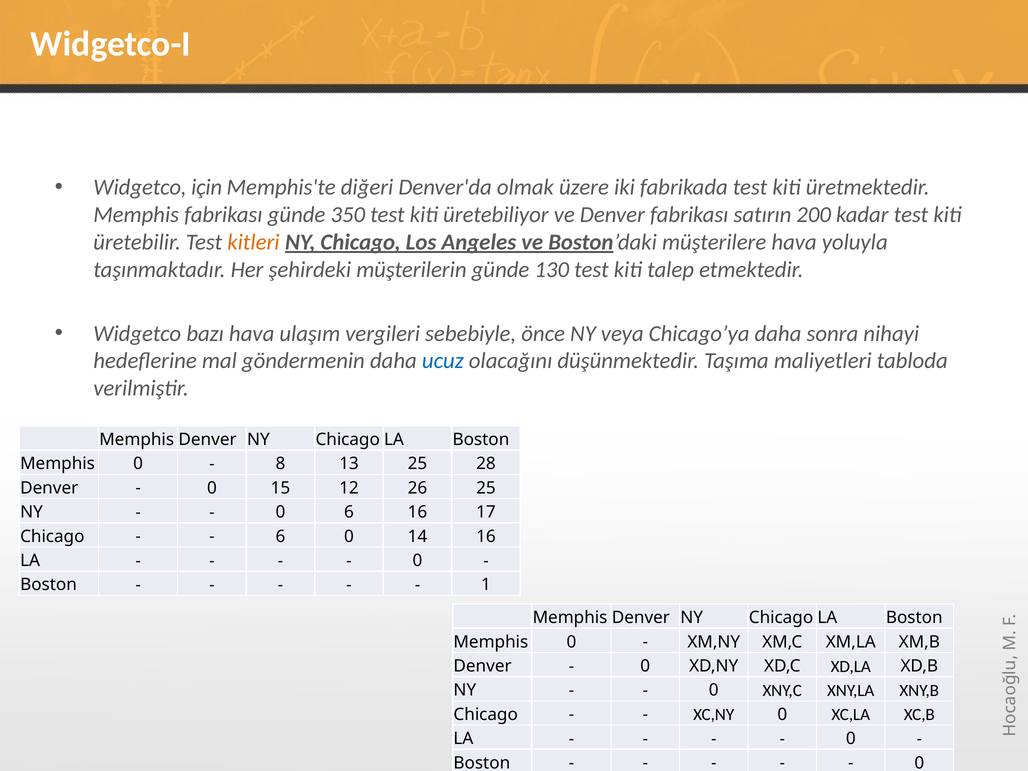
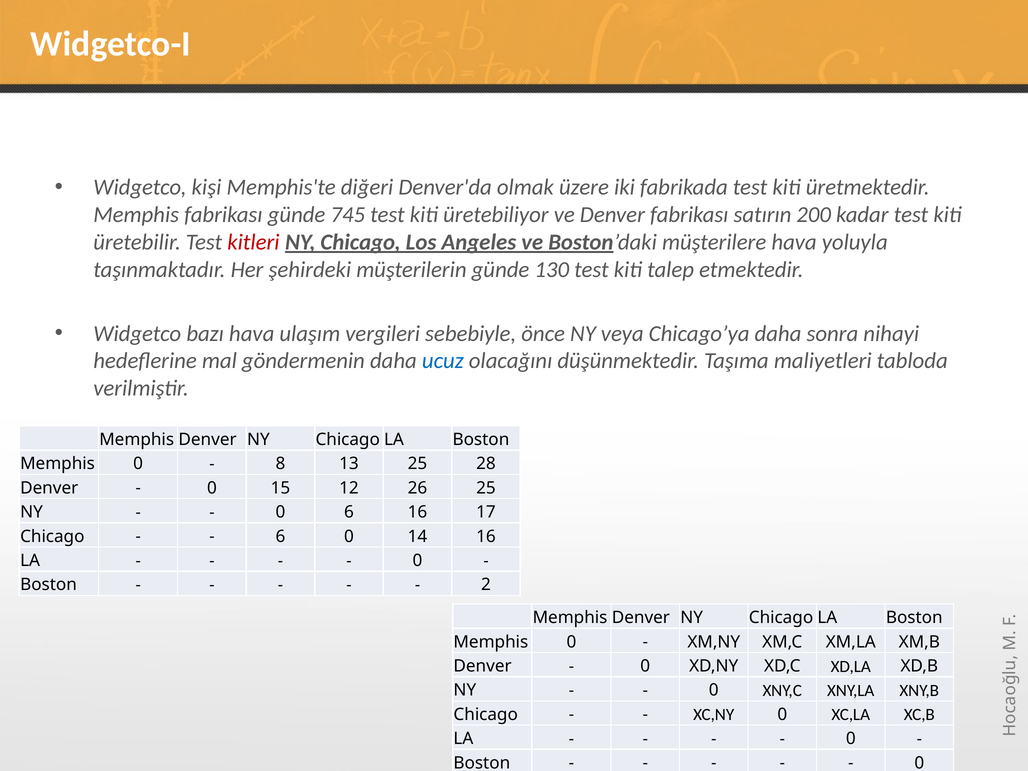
için: için -> kişi
350: 350 -> 745
kitleri colour: orange -> red
1: 1 -> 2
